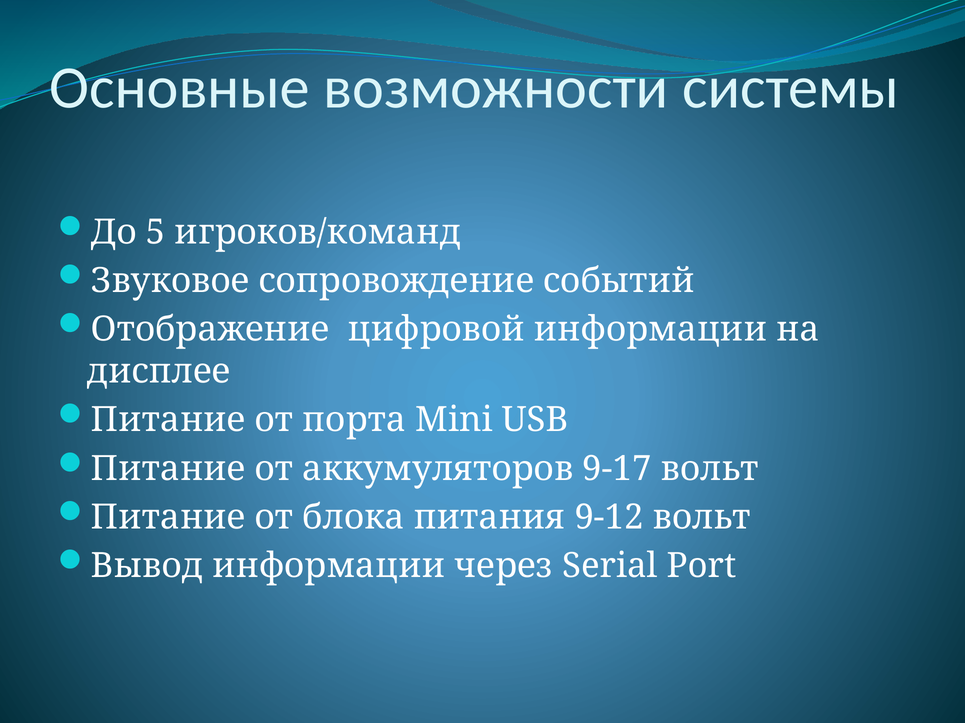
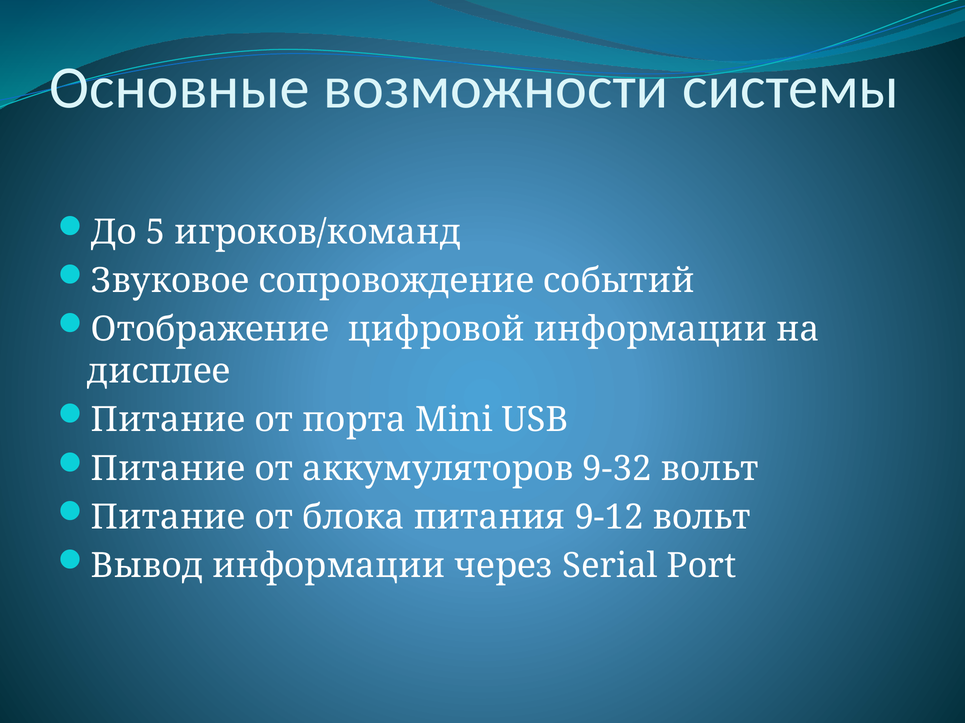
9-17: 9-17 -> 9-32
